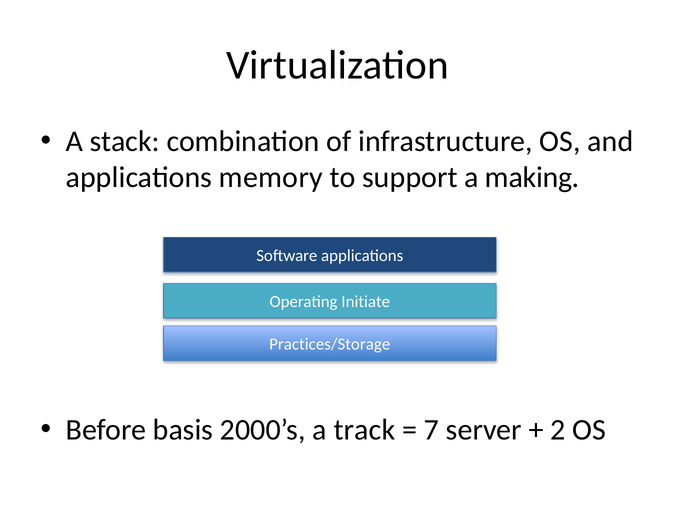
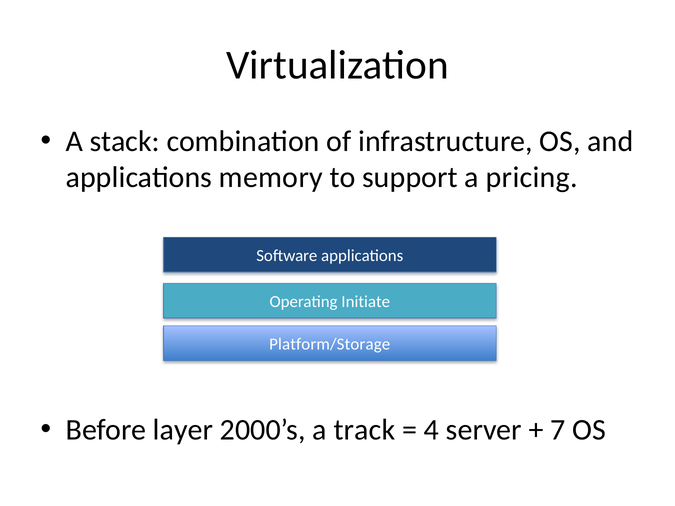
making: making -> pricing
Practices/Storage: Practices/Storage -> Platform/Storage
basis: basis -> layer
7: 7 -> 4
2: 2 -> 7
